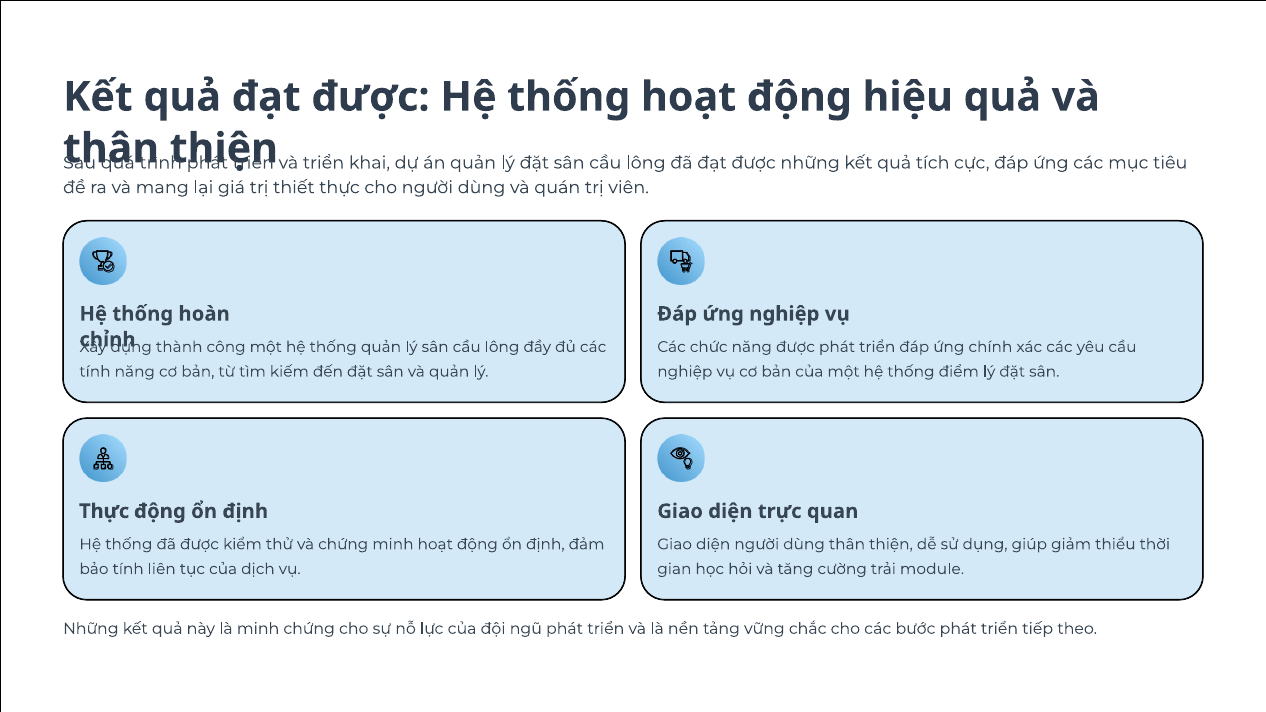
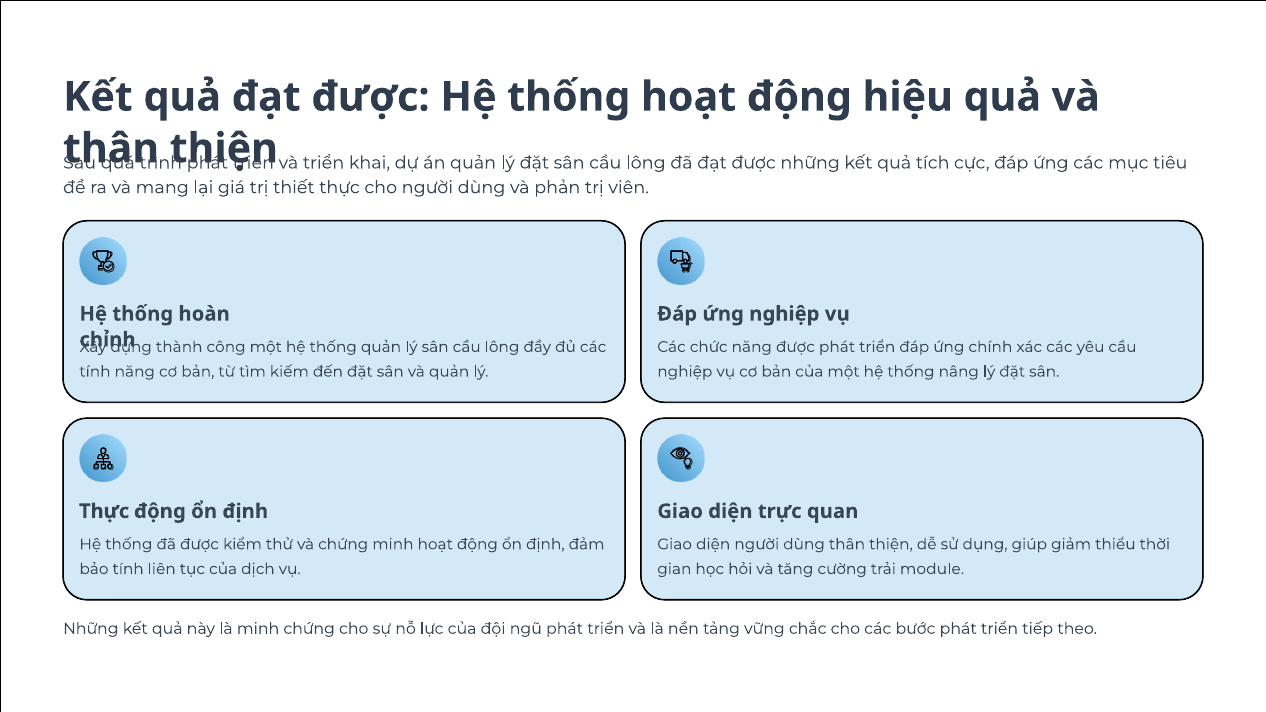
quán: quán -> phản
điểm: điểm -> nâng
